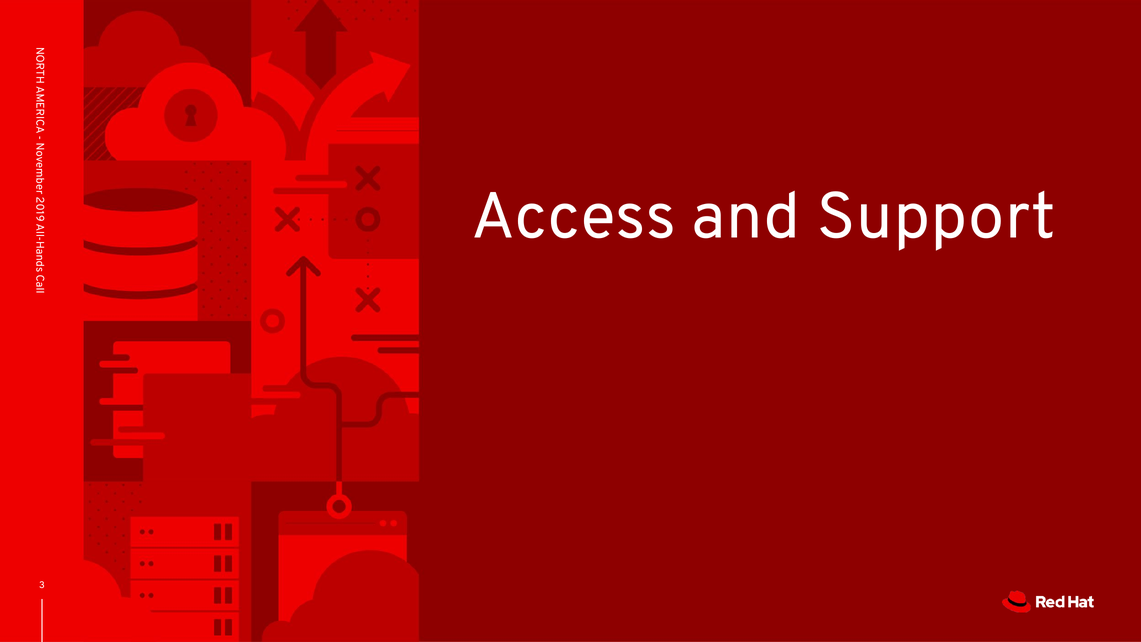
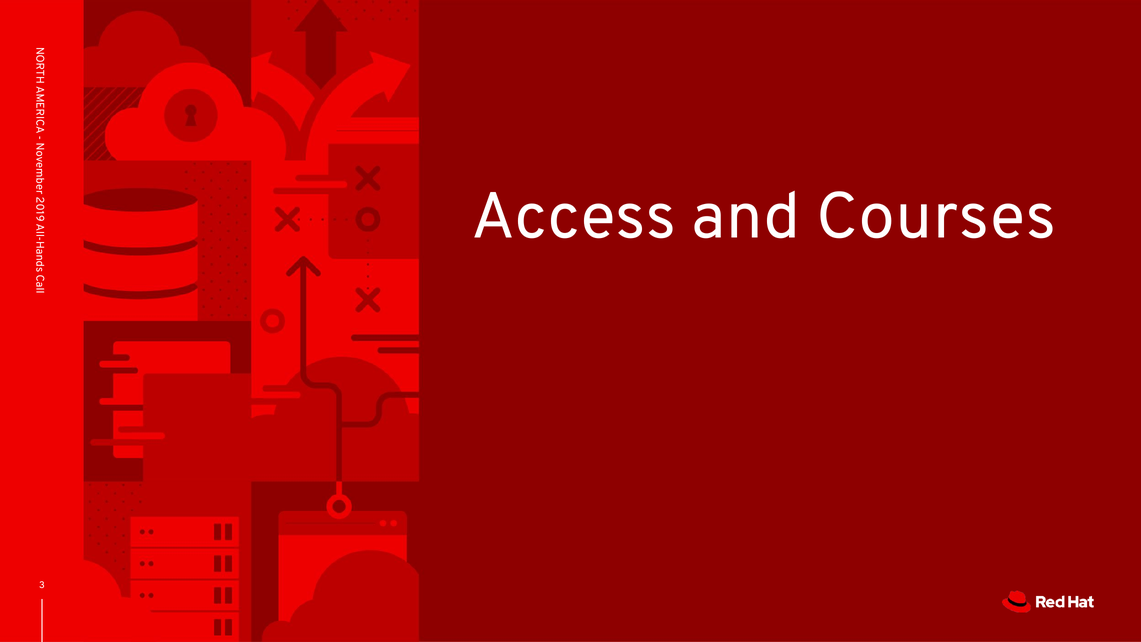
Support: Support -> Courses
